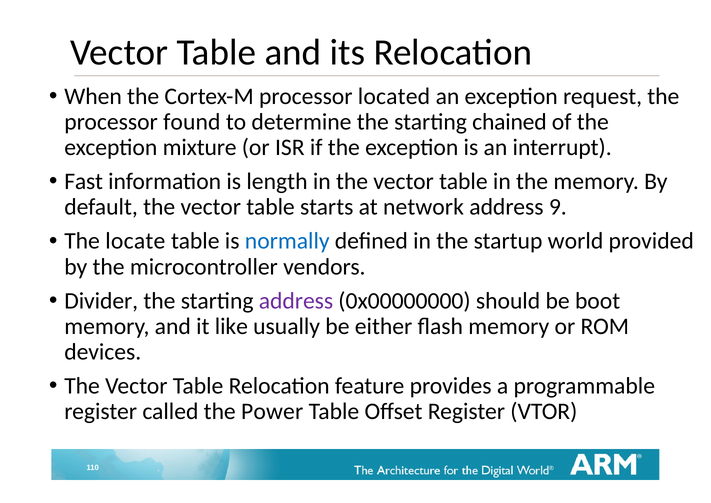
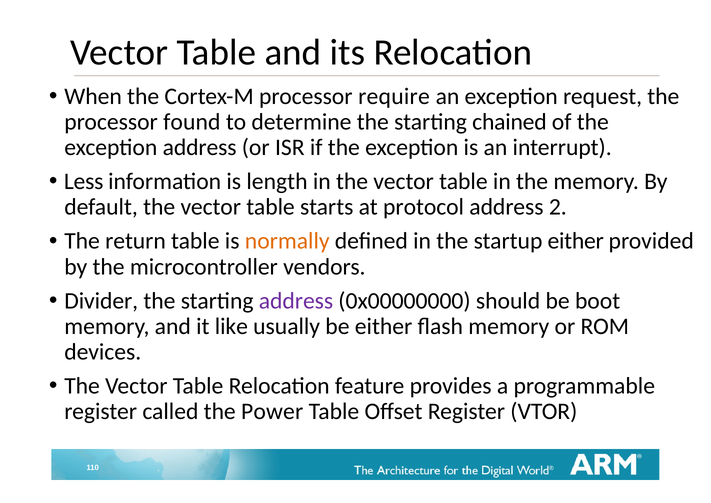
located: located -> require
exception mixture: mixture -> address
Fast: Fast -> Less
network: network -> protocol
9: 9 -> 2
locate: locate -> return
normally colour: blue -> orange
startup world: world -> either
